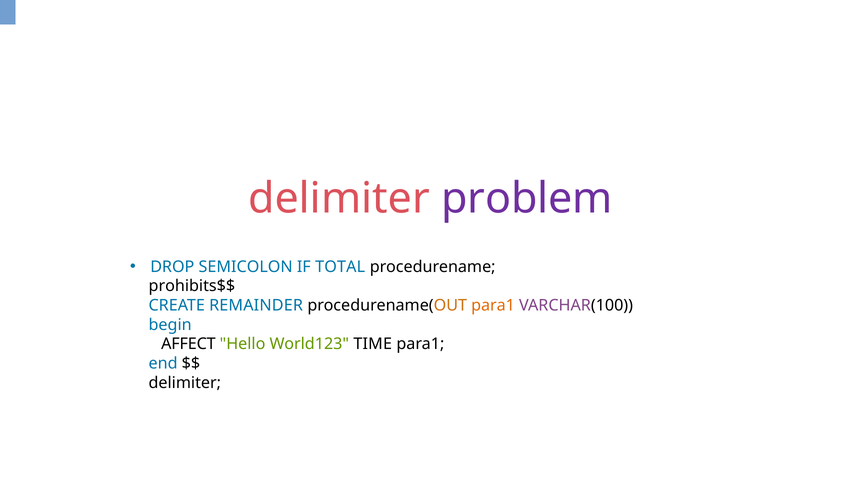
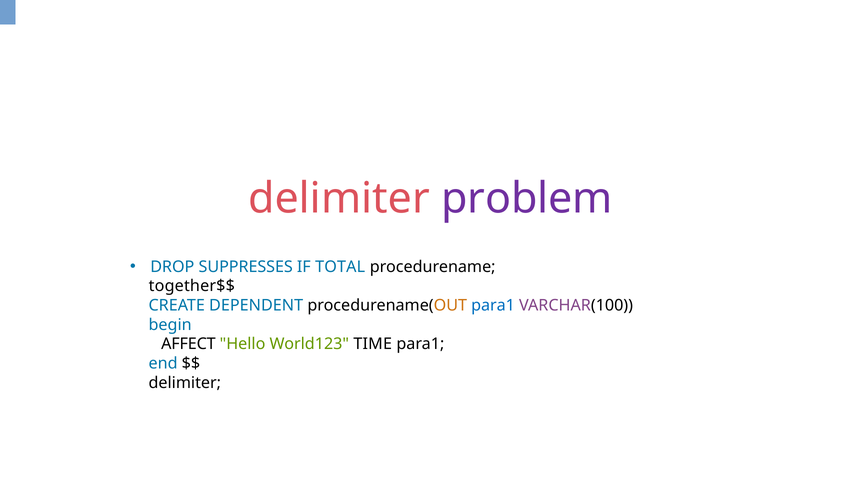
SEMICOLON: SEMICOLON -> SUPPRESSES
prohibits$$: prohibits$$ -> together$$
REMAINDER: REMAINDER -> DEPENDENT
para1 at (493, 306) colour: orange -> blue
